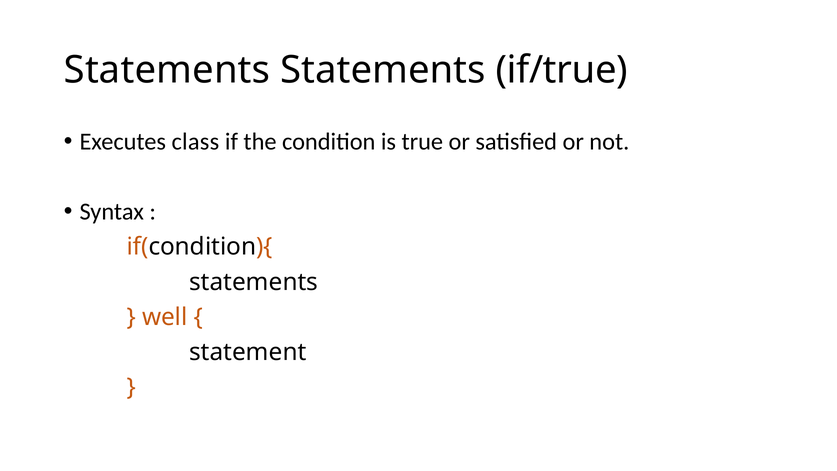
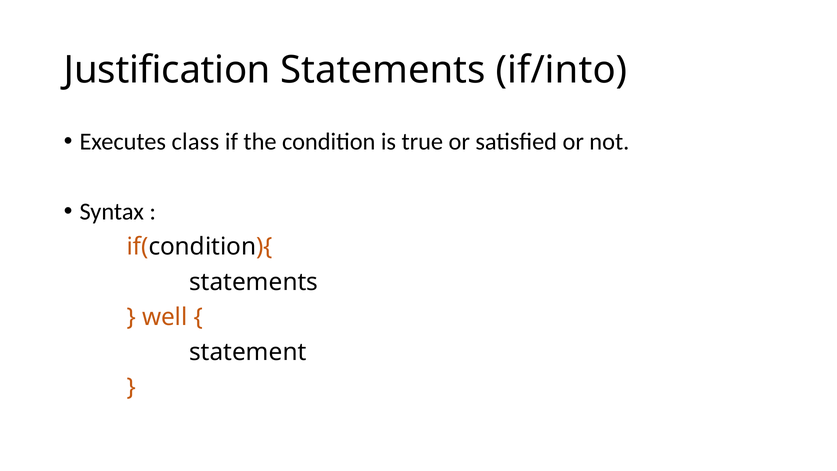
Statements at (167, 70): Statements -> Justification
if/true: if/true -> if/into
